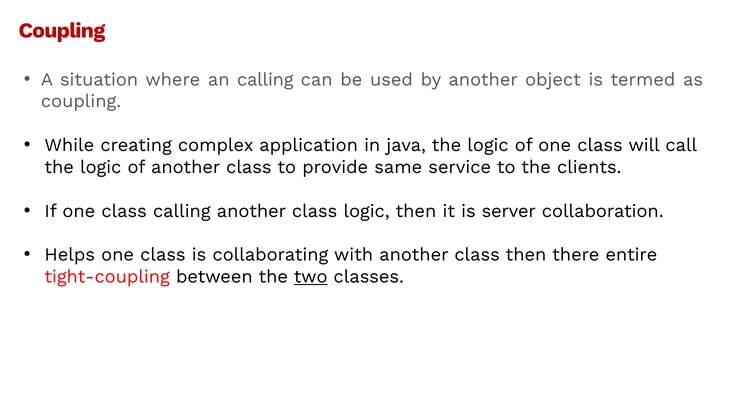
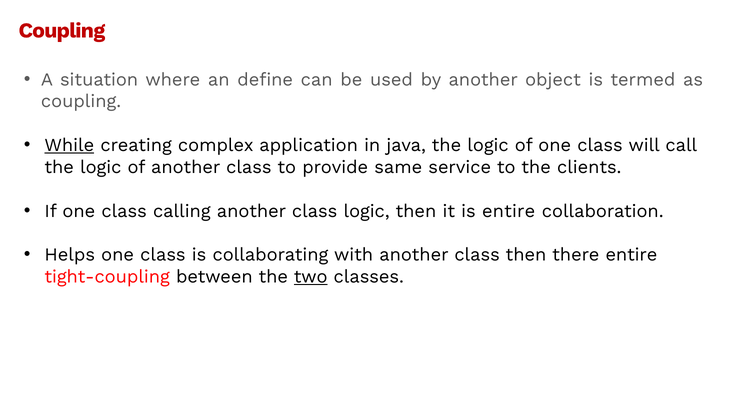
an calling: calling -> define
While underline: none -> present
is server: server -> entire
